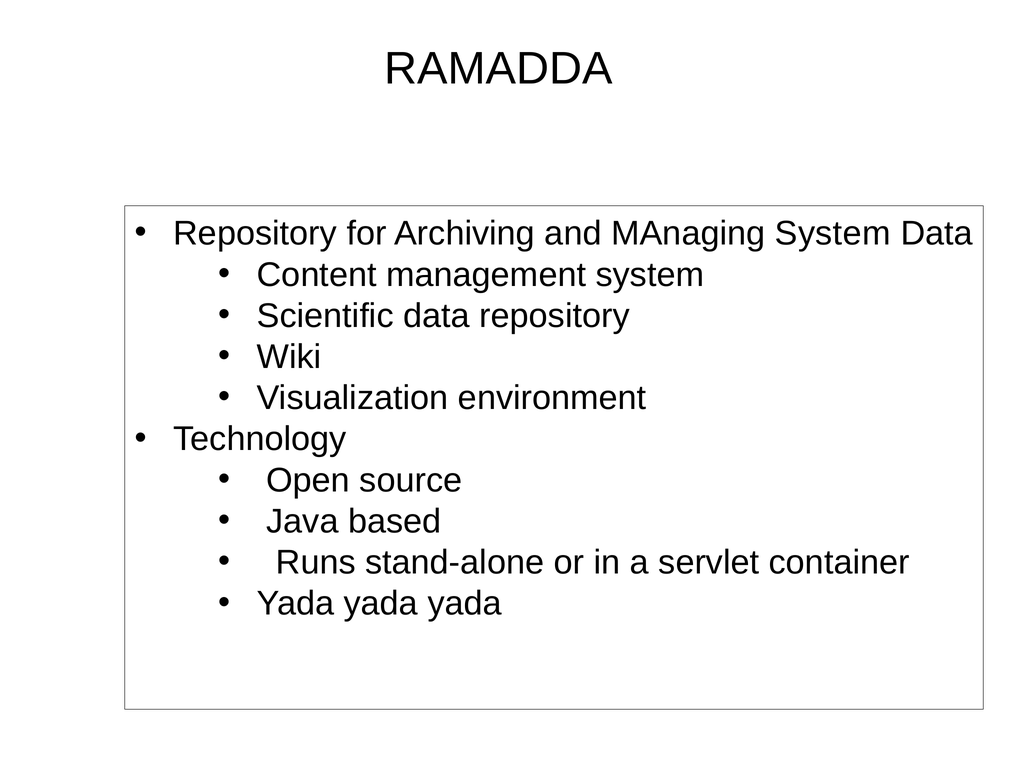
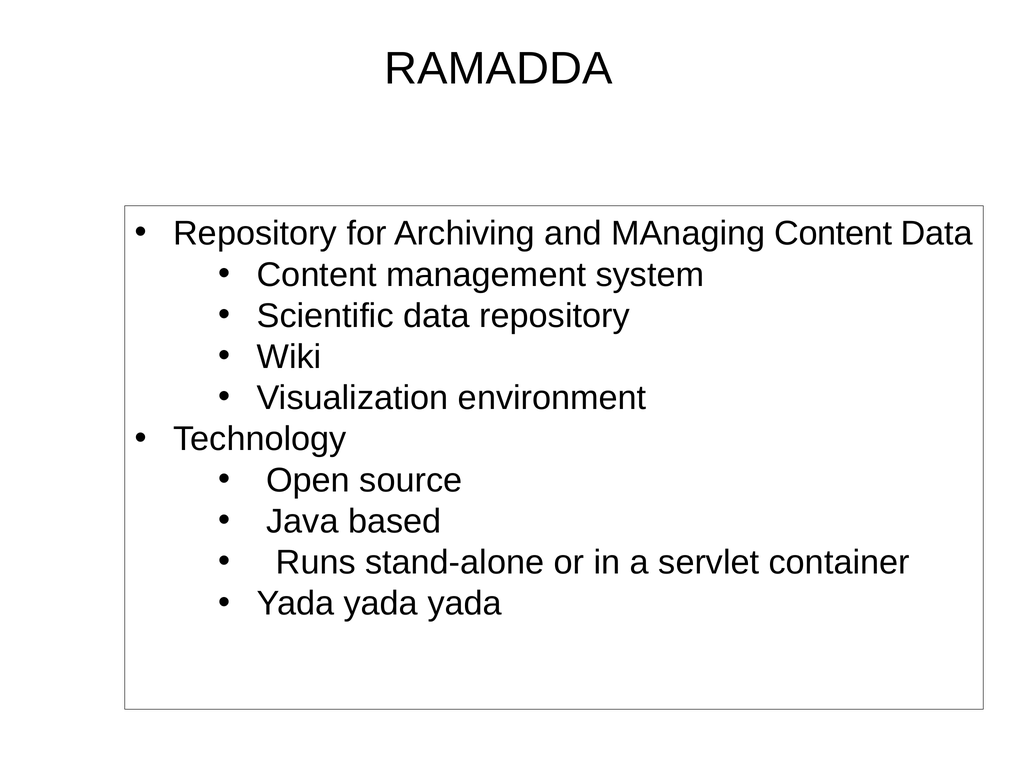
MAnaging System: System -> Content
